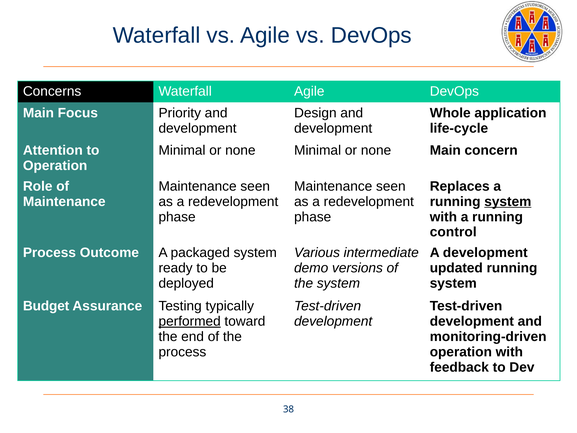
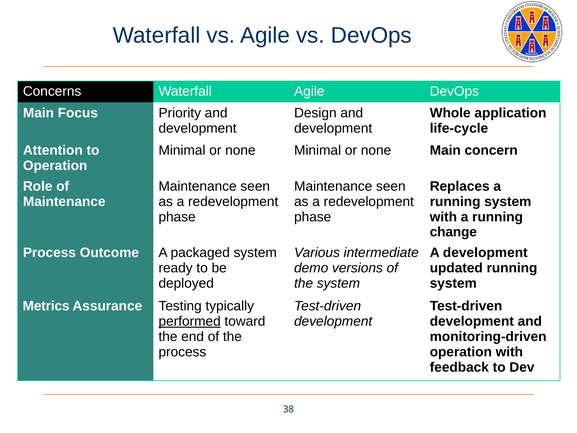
system at (508, 201) underline: present -> none
control: control -> change
Budget: Budget -> Metrics
